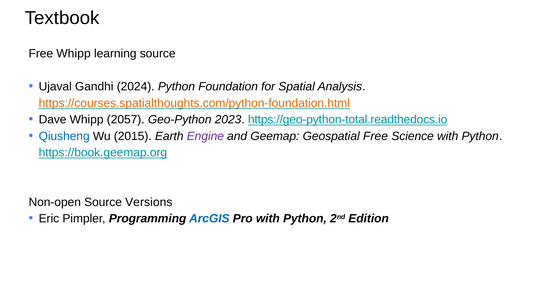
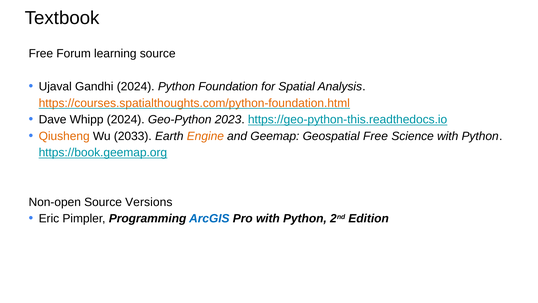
Free Whipp: Whipp -> Forum
Whipp 2057: 2057 -> 2024
https://geo-python-total.readthedocs.io: https://geo-python-total.readthedocs.io -> https://geo-python-this.readthedocs.io
Qiusheng colour: blue -> orange
2015: 2015 -> 2033
Engine colour: purple -> orange
